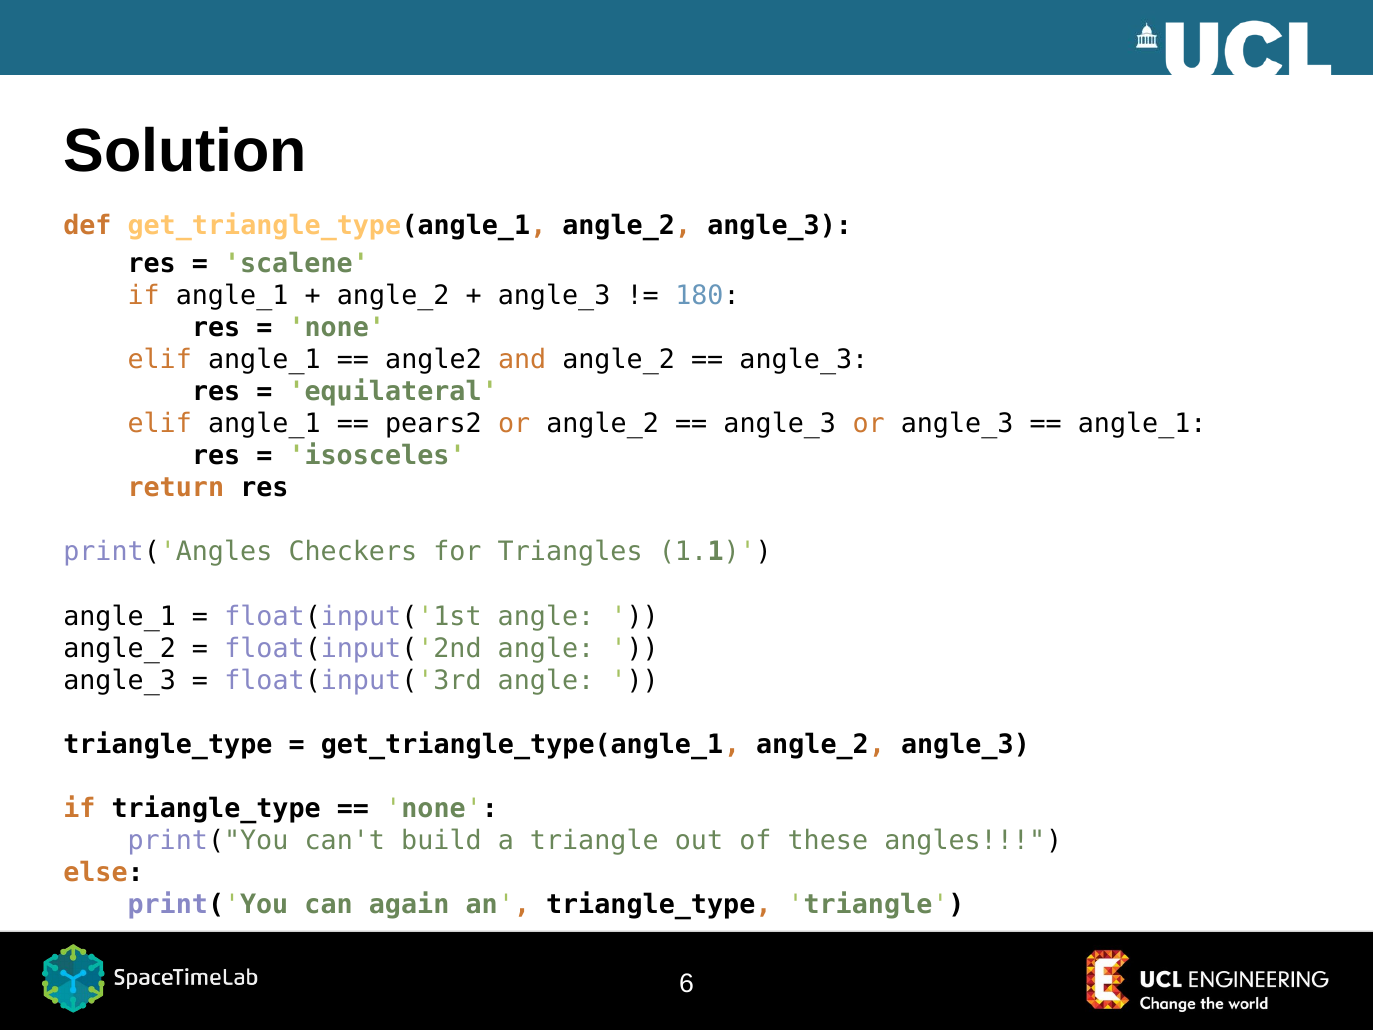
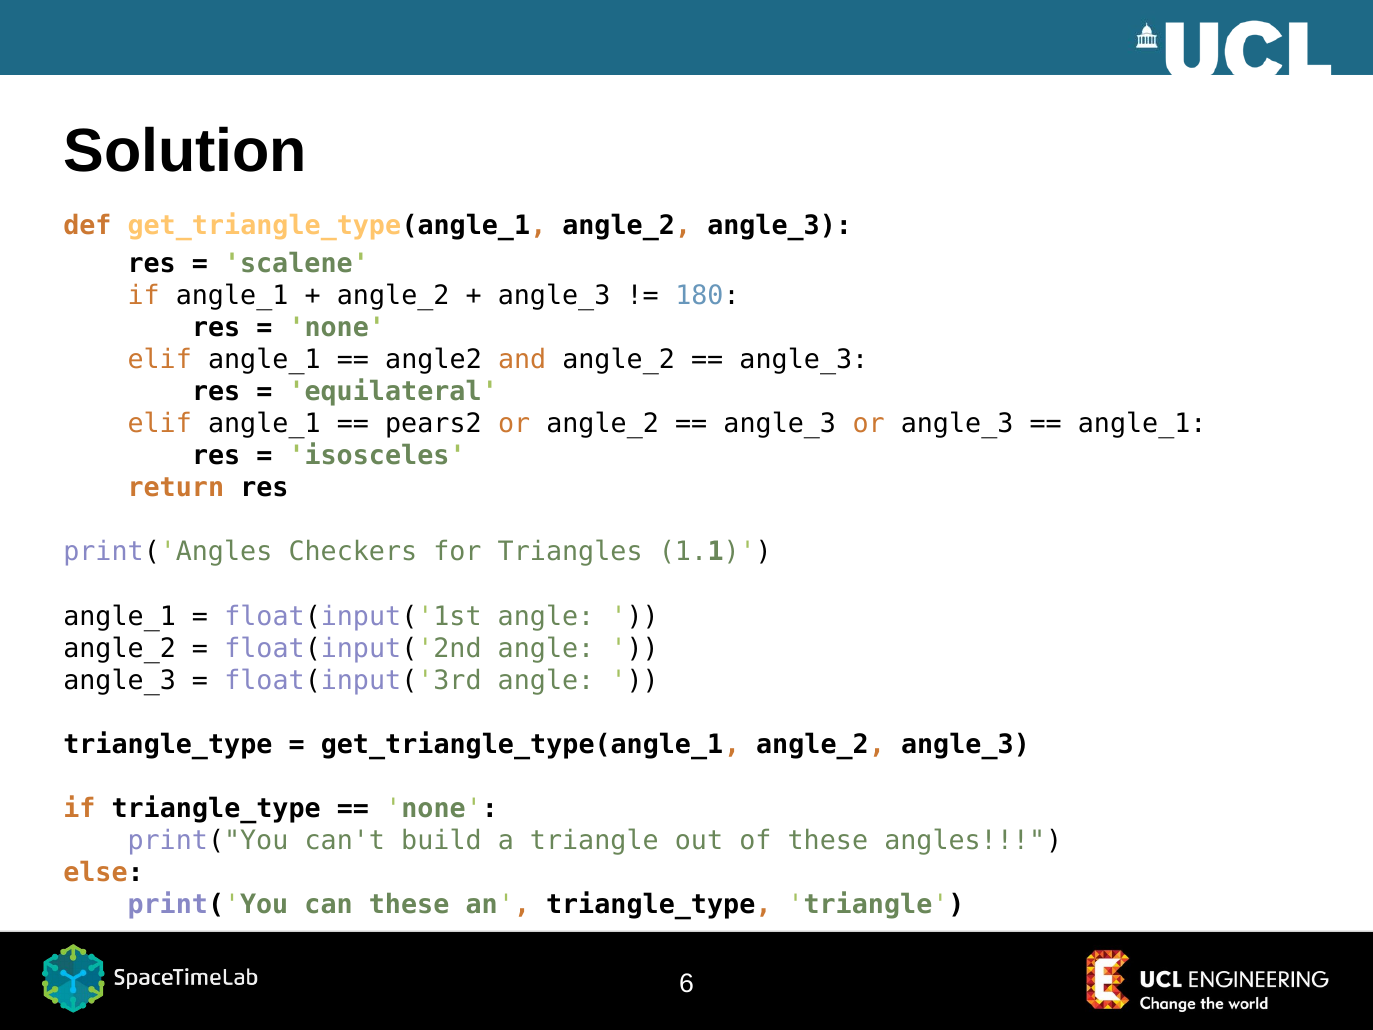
can again: again -> these
